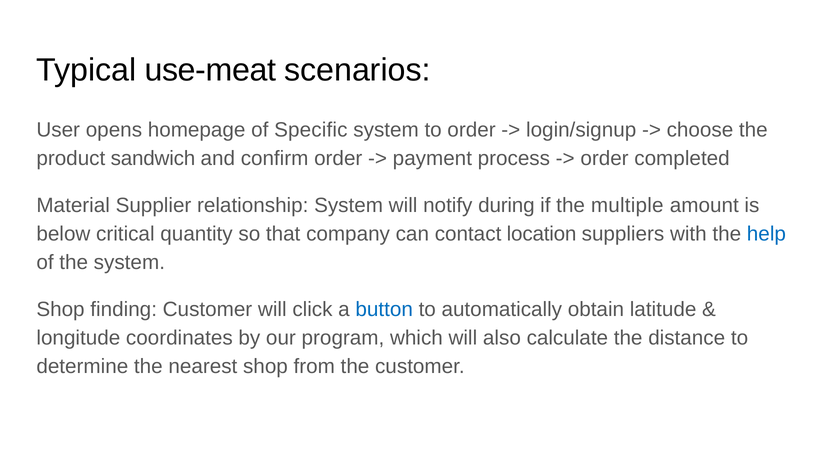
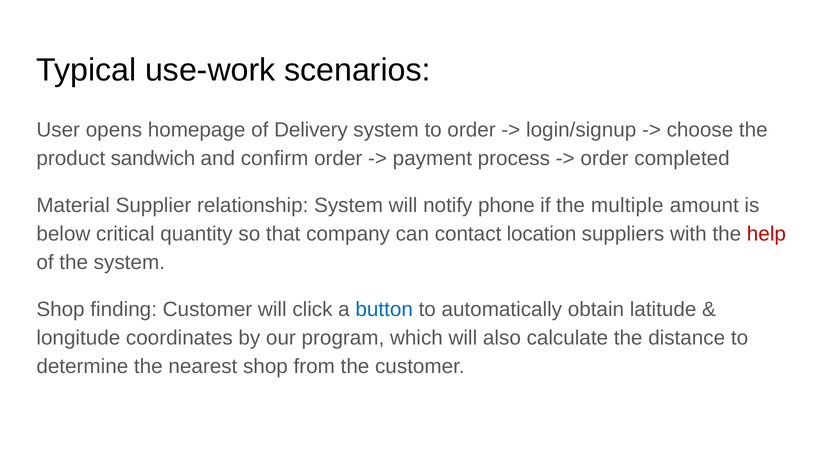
use-meat: use-meat -> use-work
Specific: Specific -> Delivery
during: during -> phone
help colour: blue -> red
